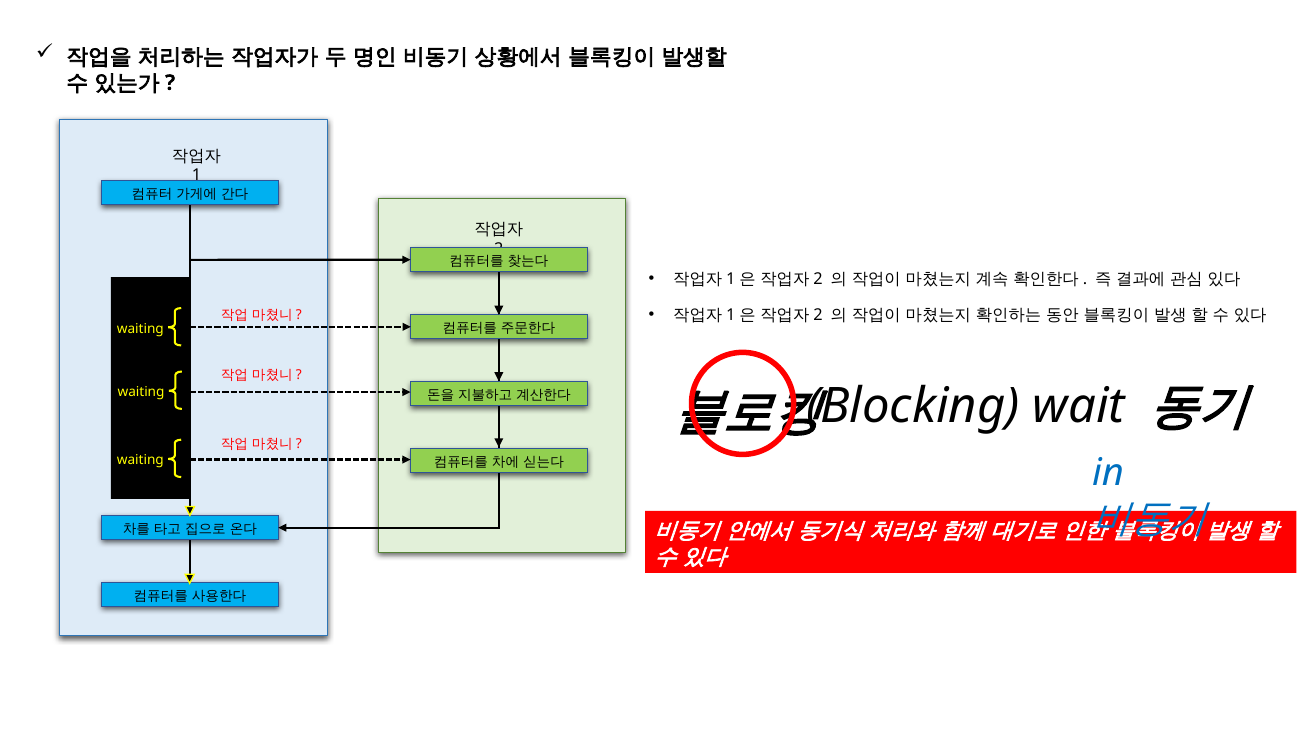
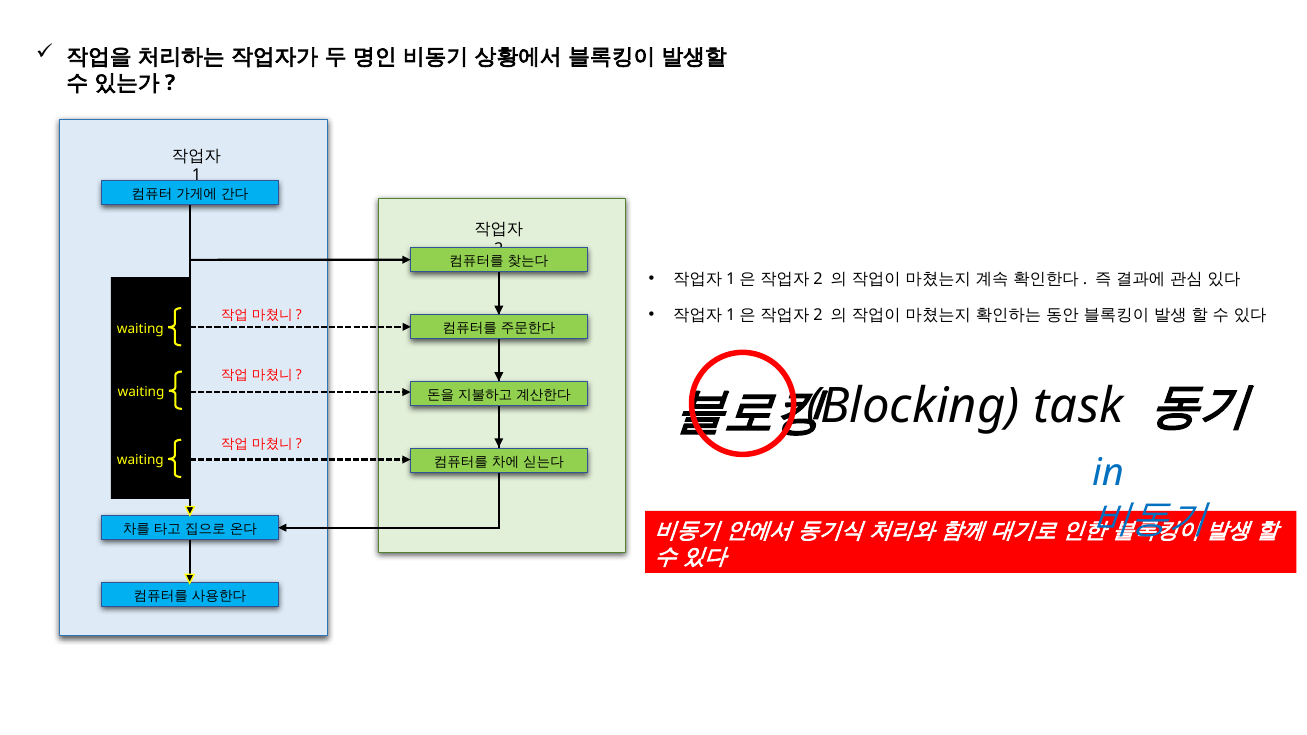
wait: wait -> task
